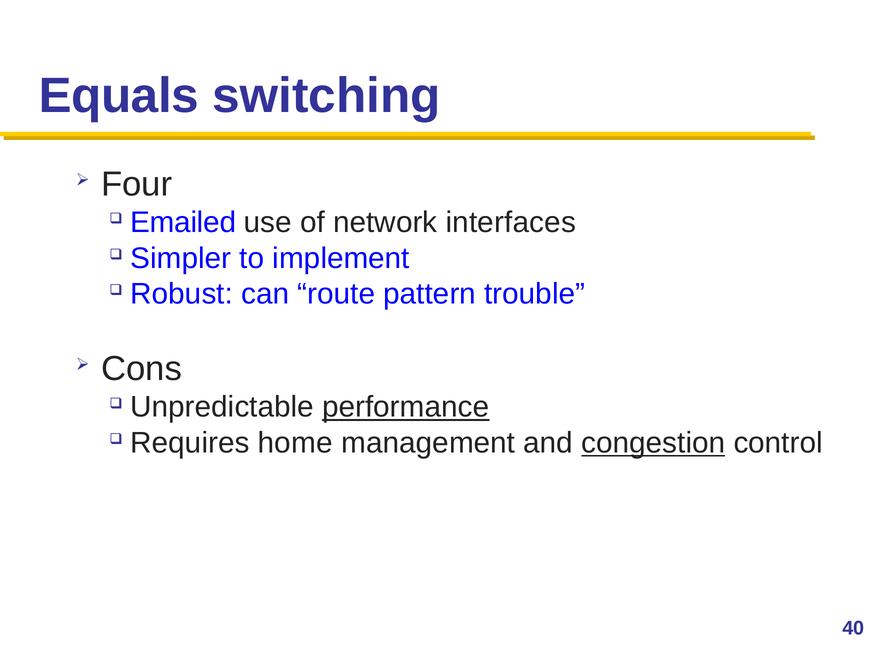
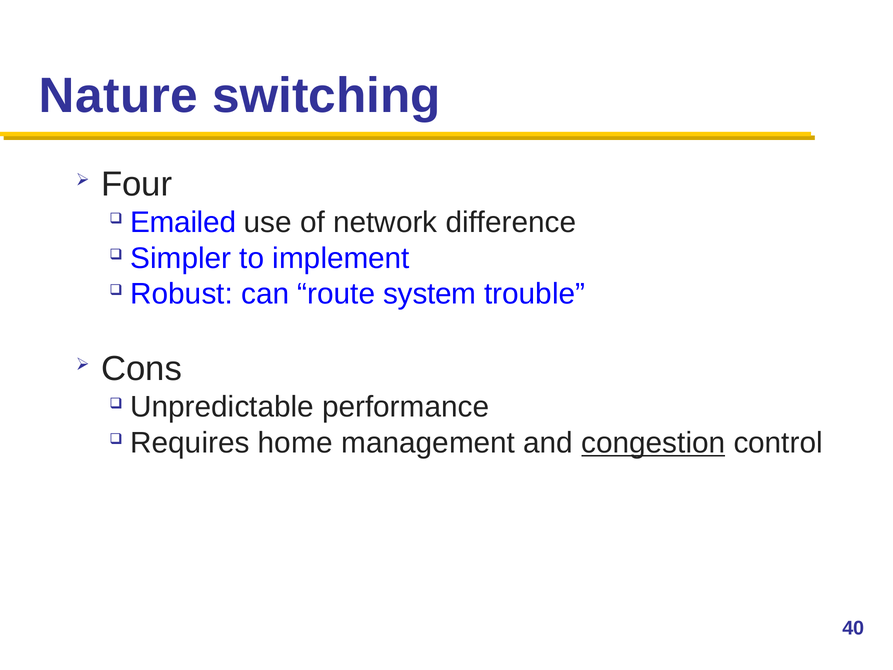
Equals: Equals -> Nature
interfaces: interfaces -> difference
pattern: pattern -> system
performance underline: present -> none
